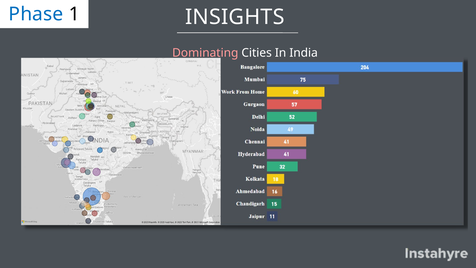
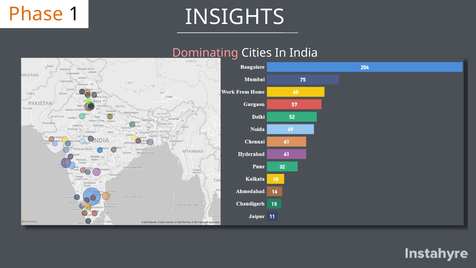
Phase colour: blue -> orange
